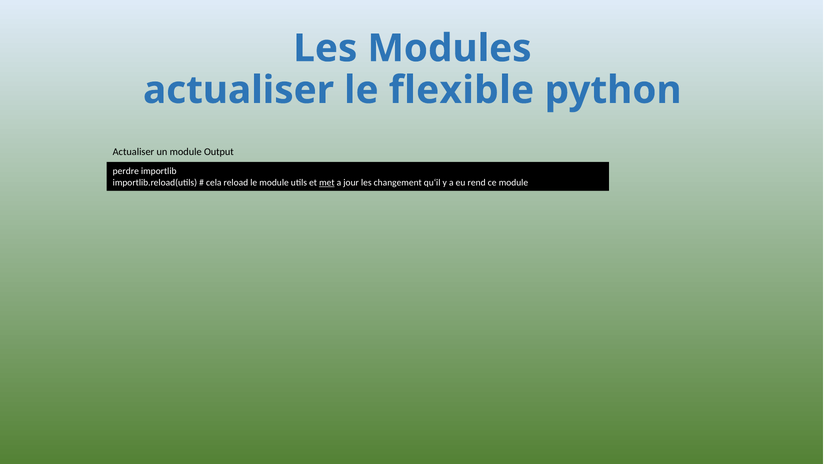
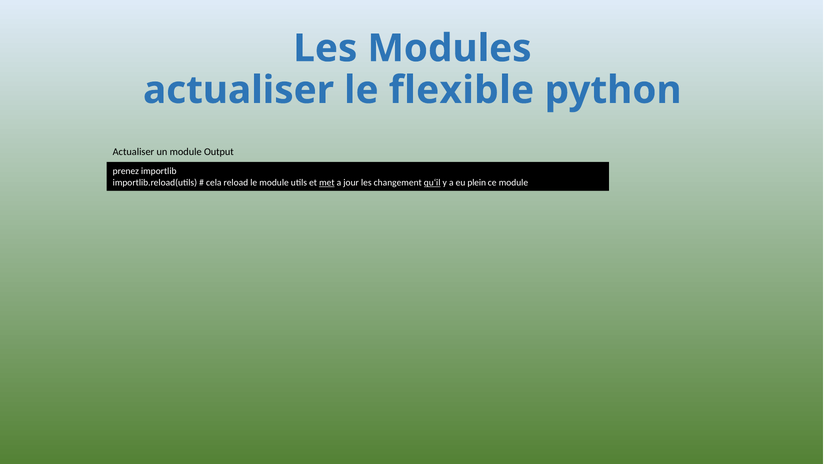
perdre: perdre -> prenez
qu‘il underline: none -> present
rend: rend -> plein
